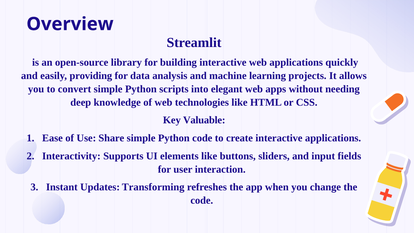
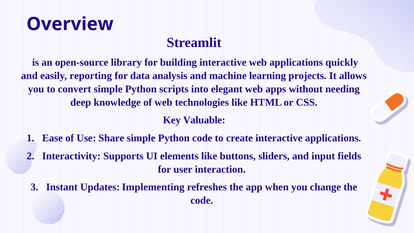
providing: providing -> reporting
Transforming: Transforming -> Implementing
